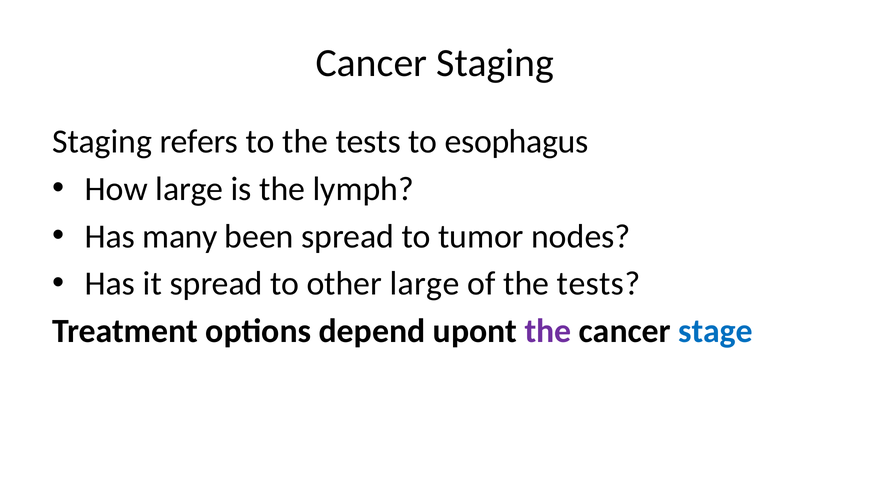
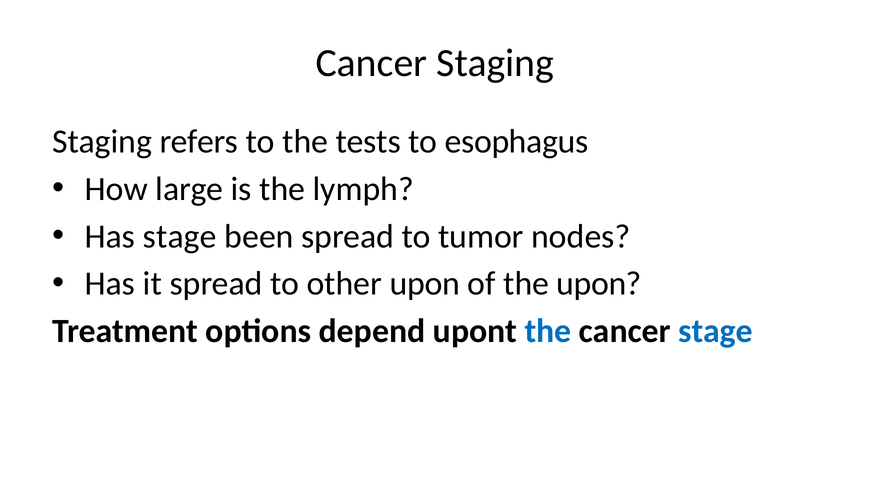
Has many: many -> stage
other large: large -> upon
of the tests: tests -> upon
the at (548, 331) colour: purple -> blue
